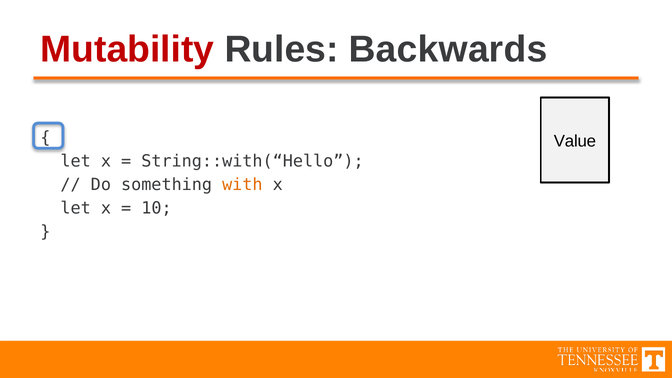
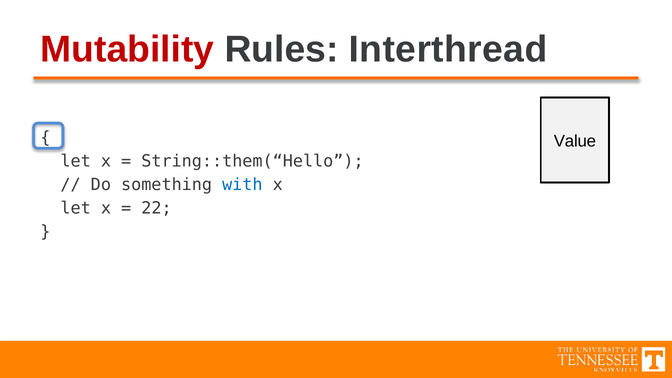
Backwards: Backwards -> Interthread
String::with(“Hello: String::with(“Hello -> String::them(“Hello
with colour: orange -> blue
10: 10 -> 22
